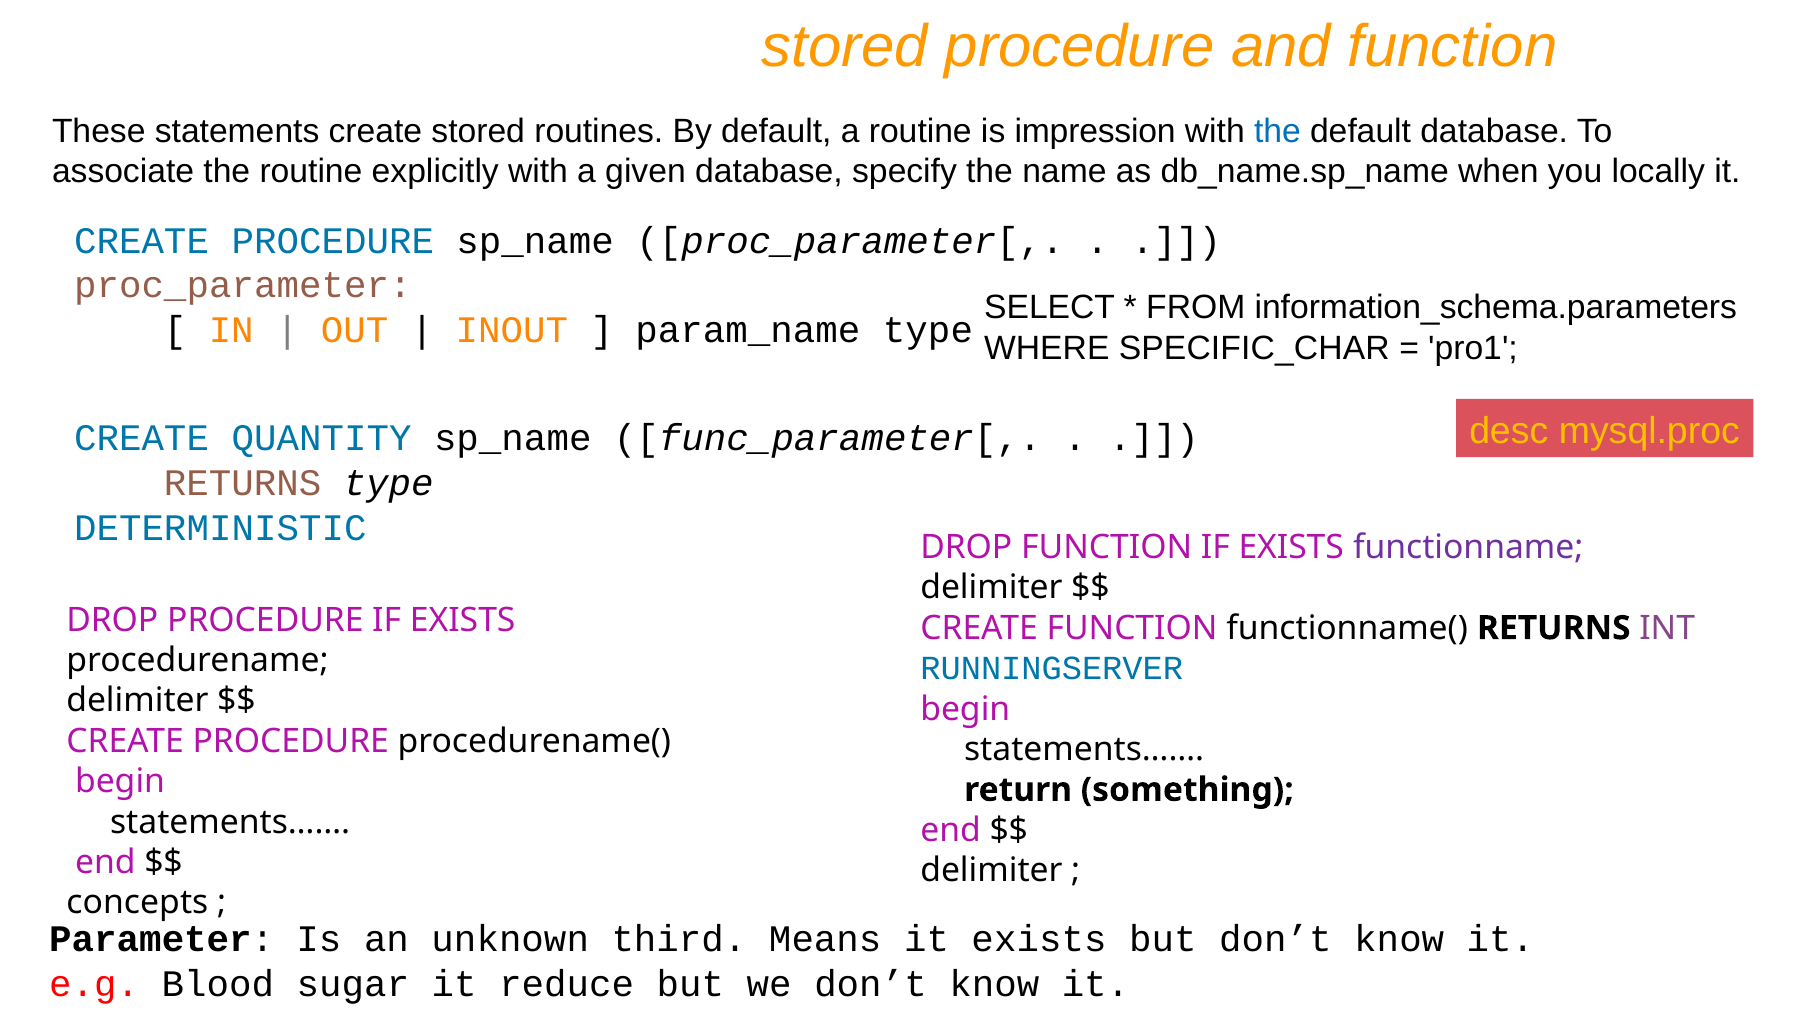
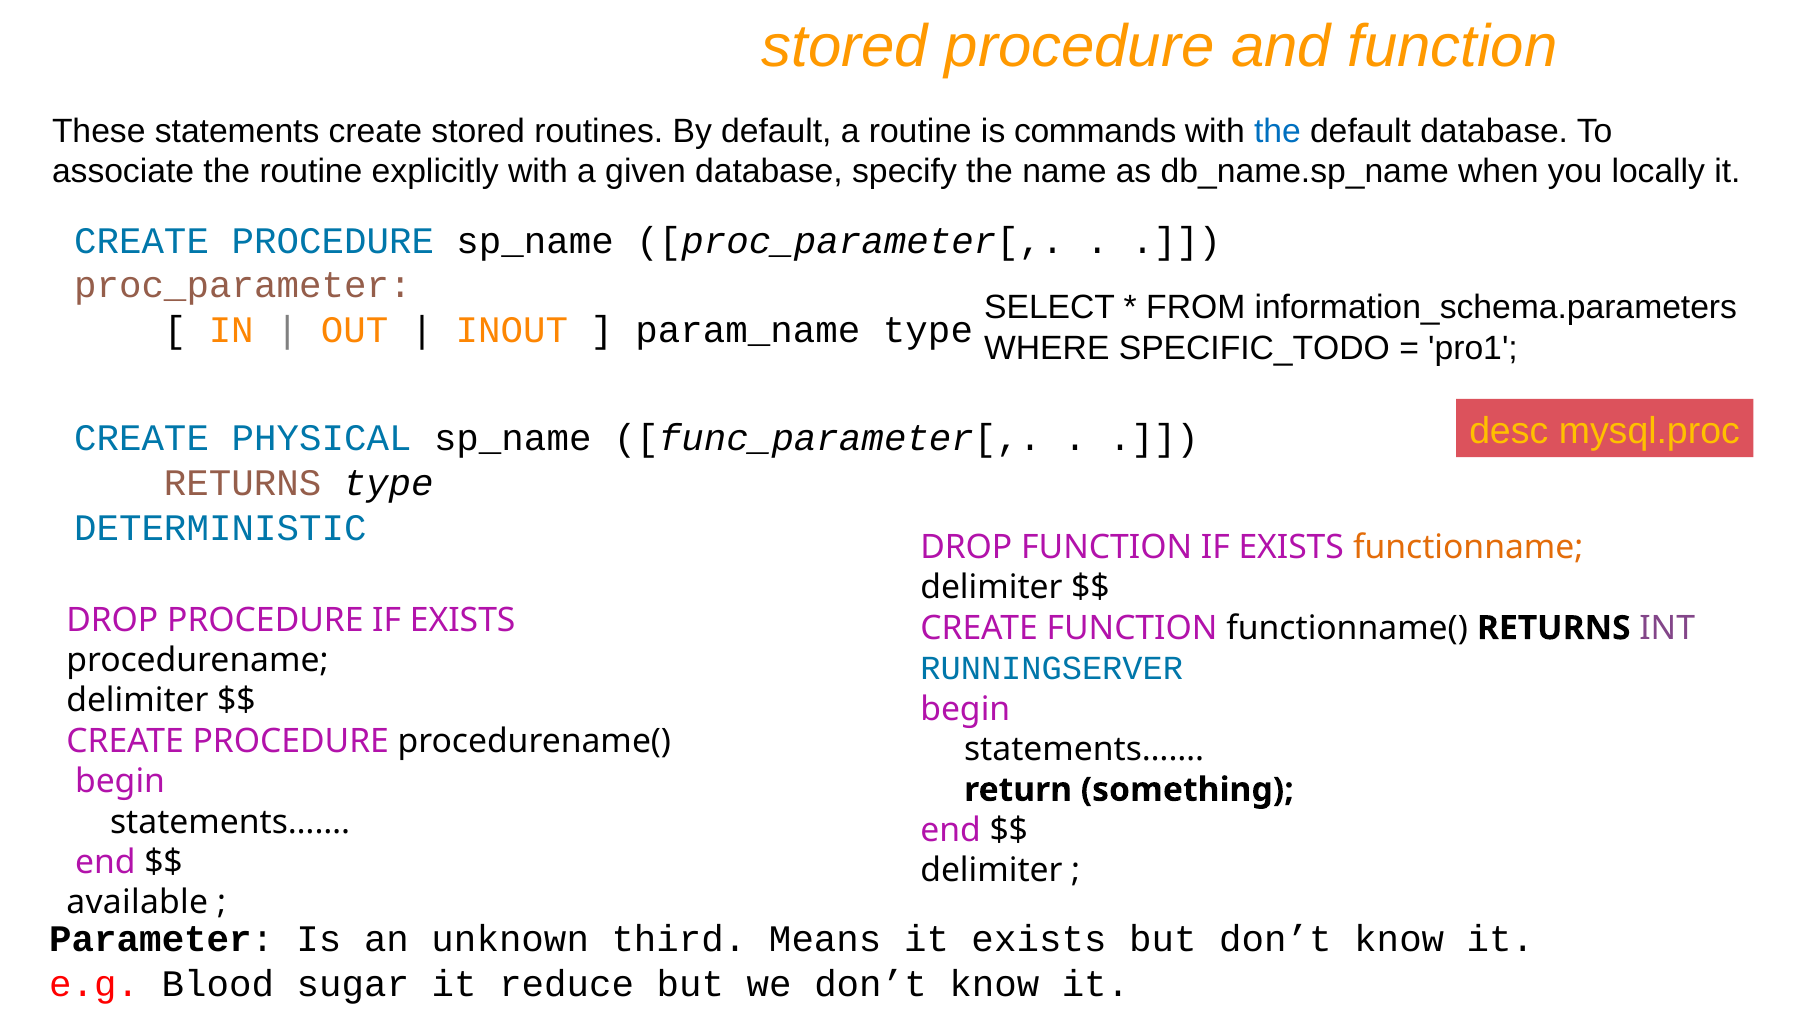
impression: impression -> commands
SPECIFIC_CHAR: SPECIFIC_CHAR -> SPECIFIC_TODO
QUANTITY: QUANTITY -> PHYSICAL
functionname colour: purple -> orange
concepts: concepts -> available
